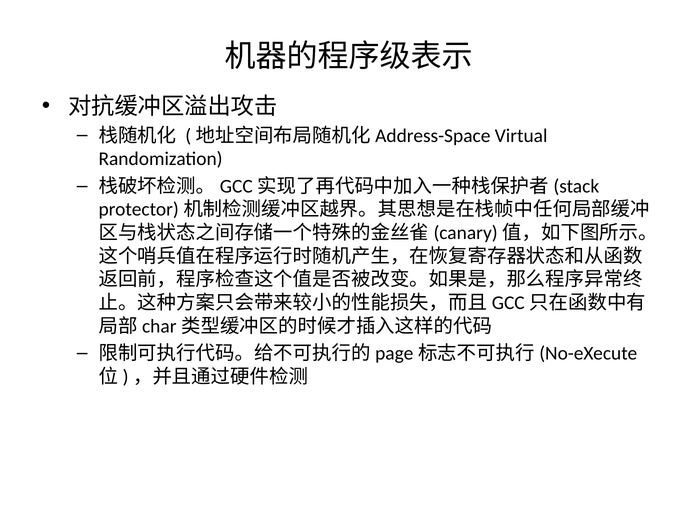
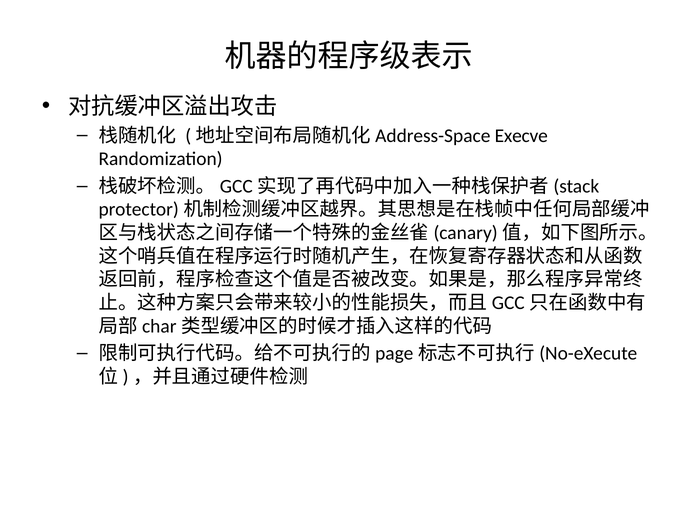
Virtual: Virtual -> Execve
